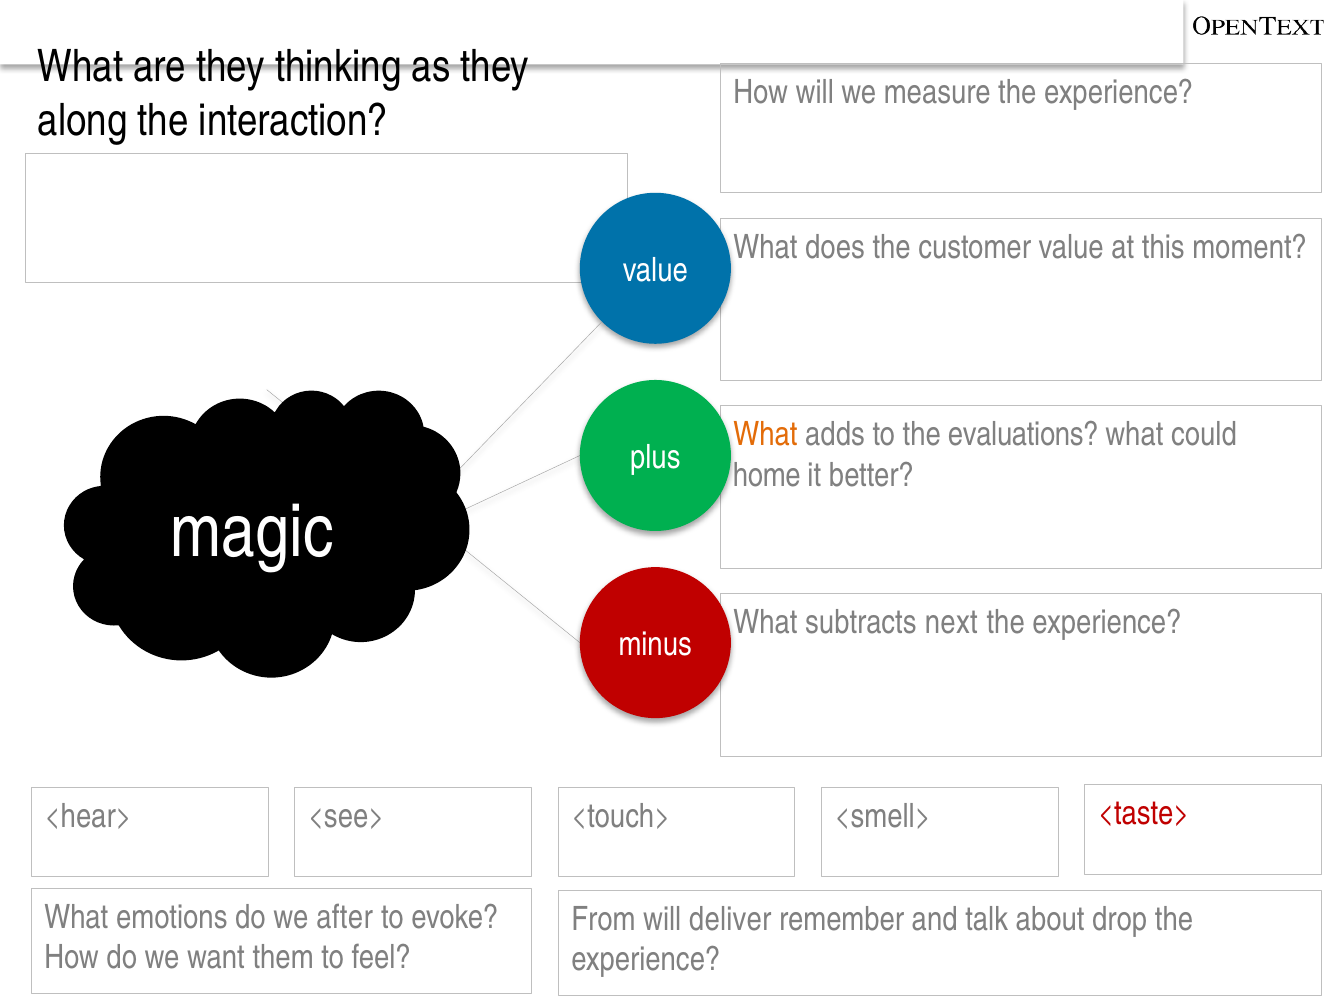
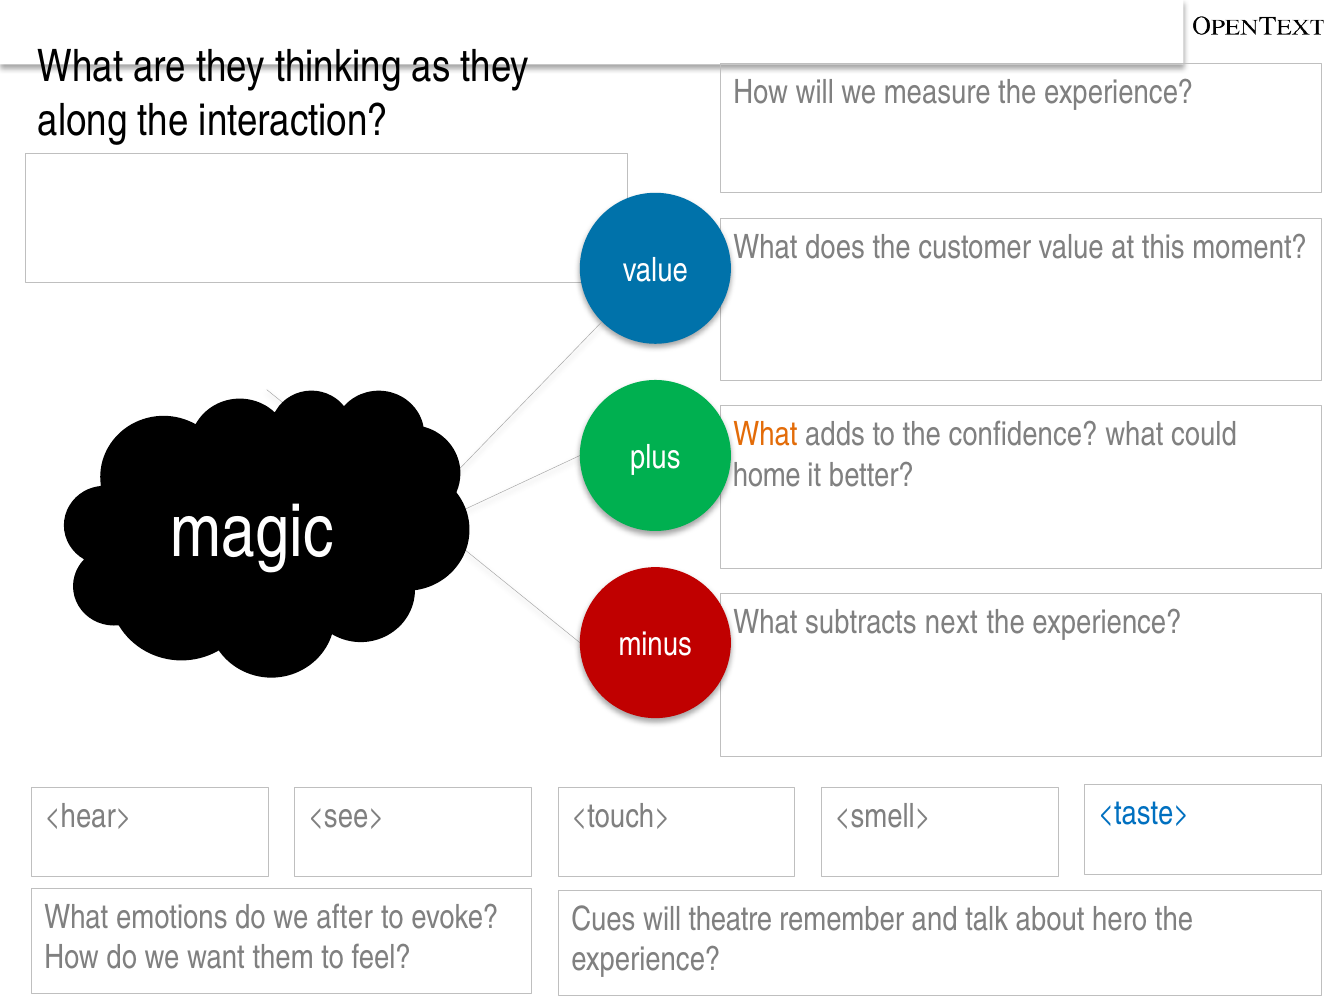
evaluations: evaluations -> confidence
<taste> colour: red -> blue
From: From -> Cues
deliver: deliver -> theatre
drop: drop -> hero
